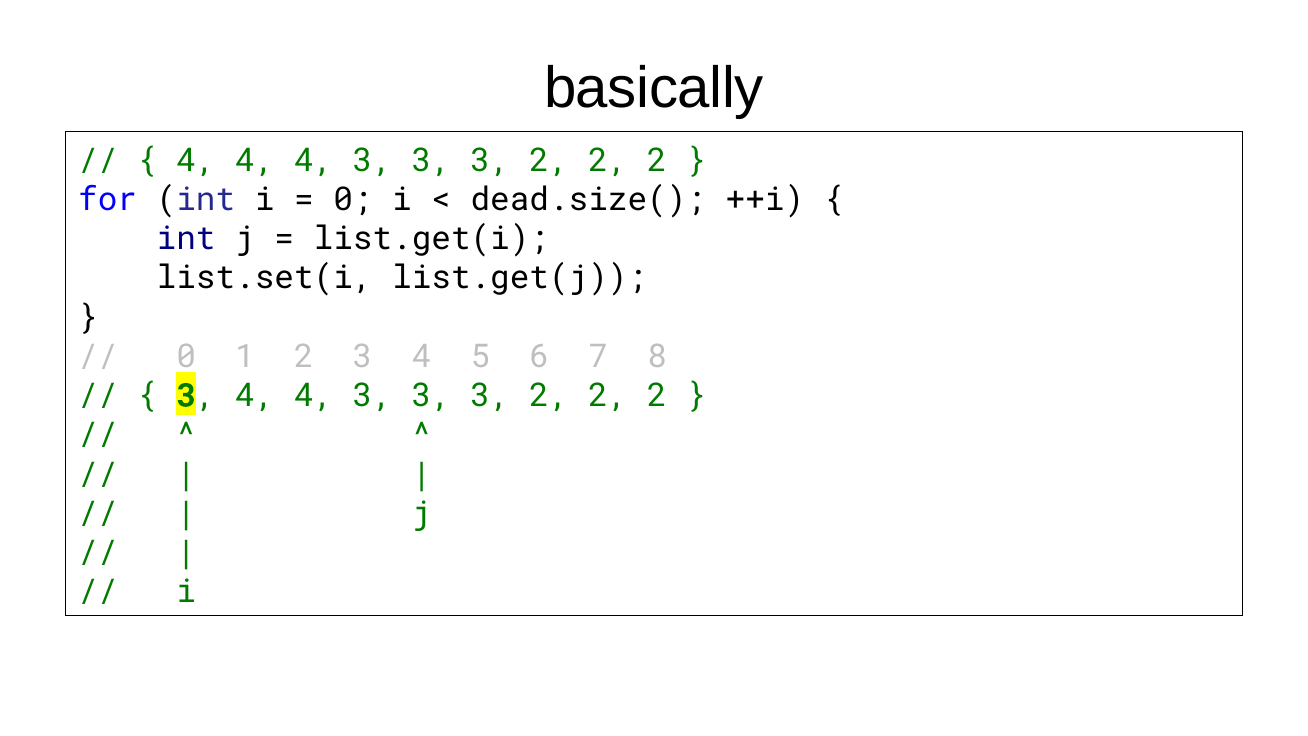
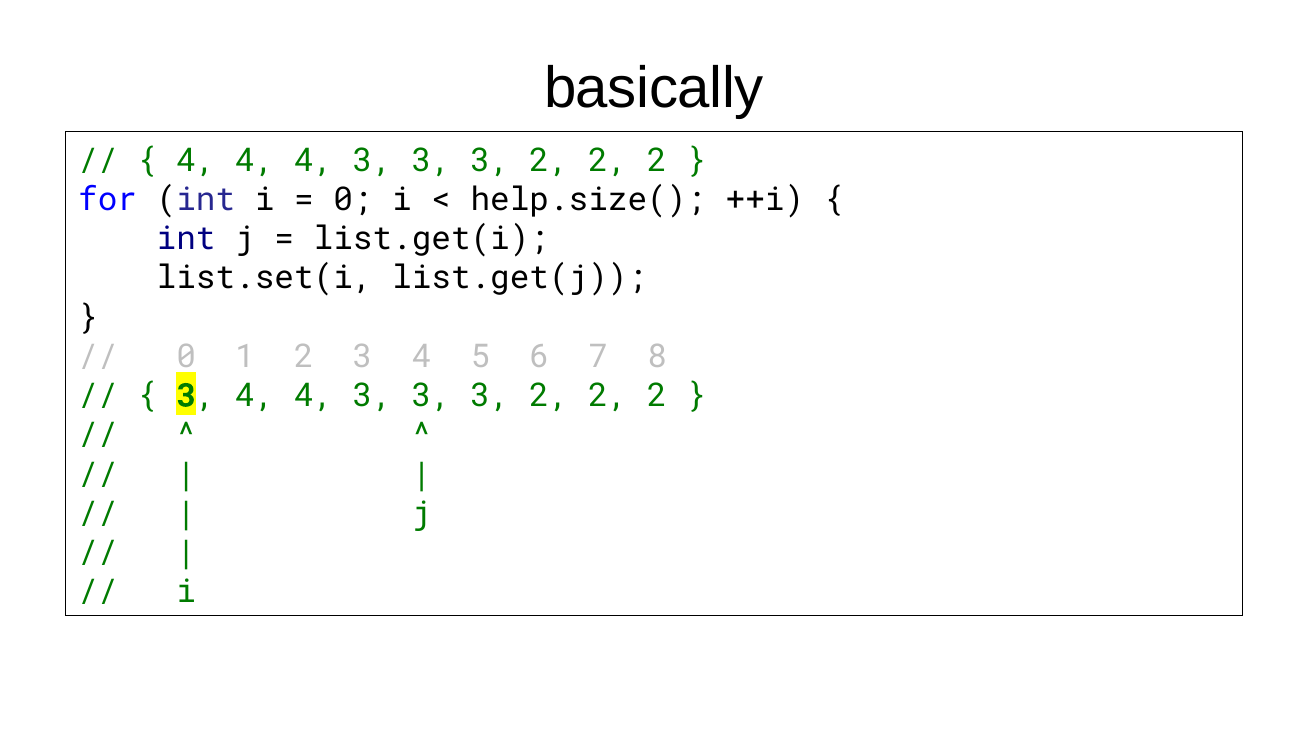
dead.size(: dead.size( -> help.size(
